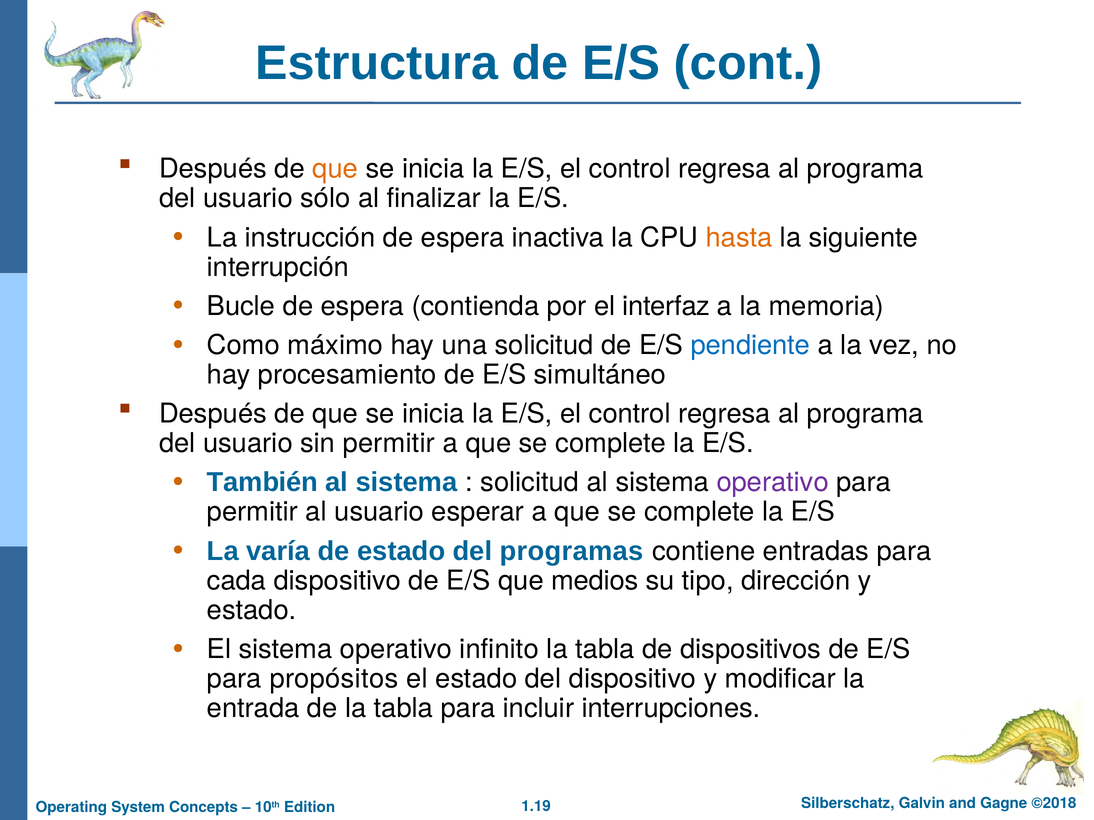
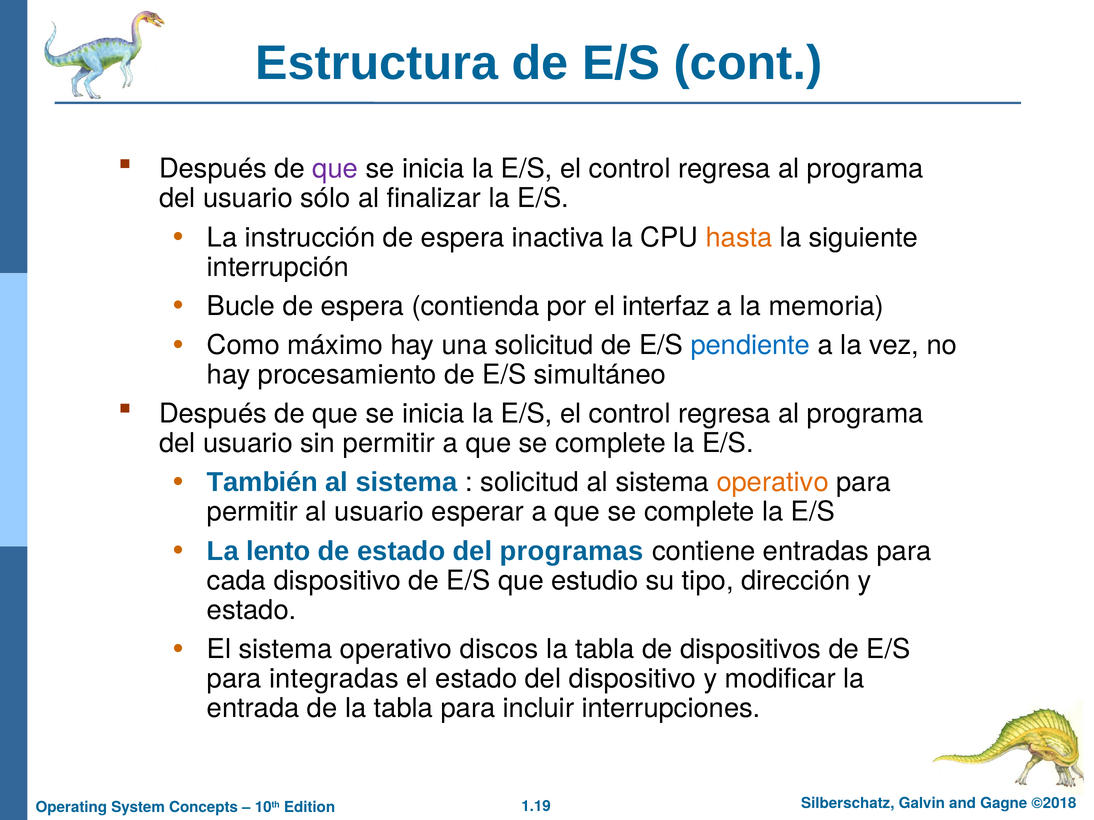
que at (335, 169) colour: orange -> purple
operativo at (773, 483) colour: purple -> orange
varía: varía -> lento
medios: medios -> estudio
infinito: infinito -> discos
propósitos: propósitos -> integradas
